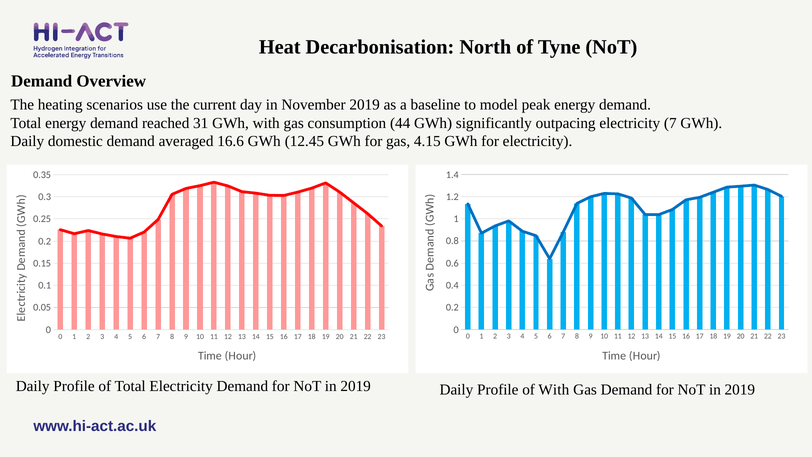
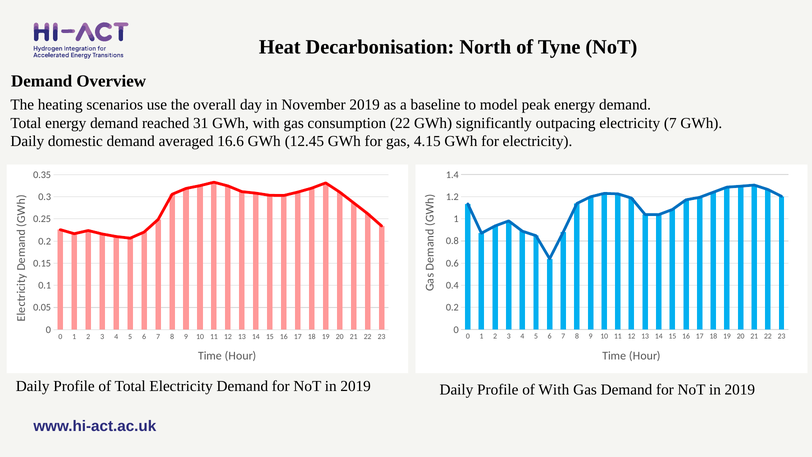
current: current -> overall
consumption 44: 44 -> 22
